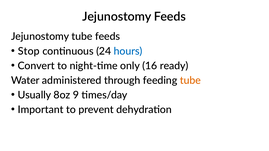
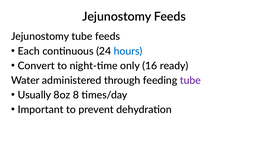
Stop: Stop -> Each
tube at (190, 81) colour: orange -> purple
9: 9 -> 8
